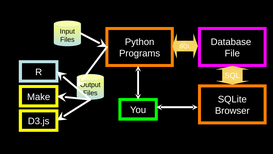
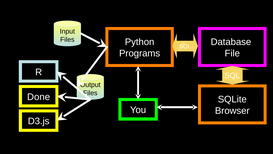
Make: Make -> Done
